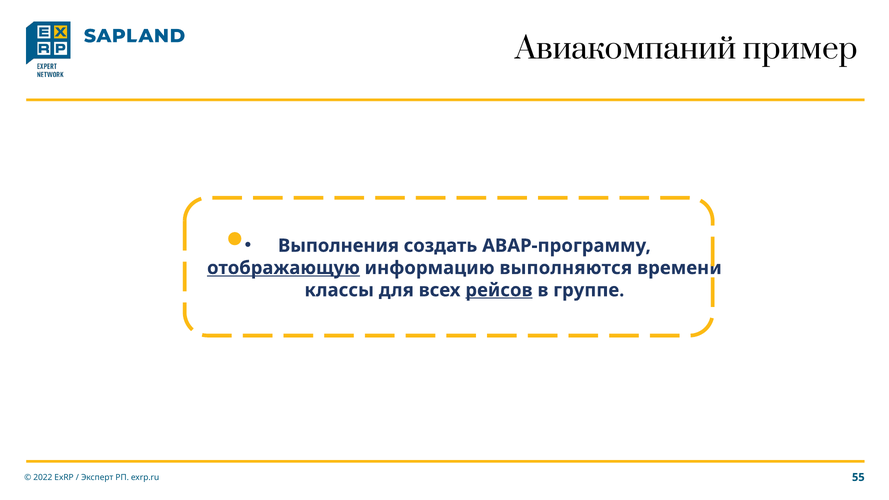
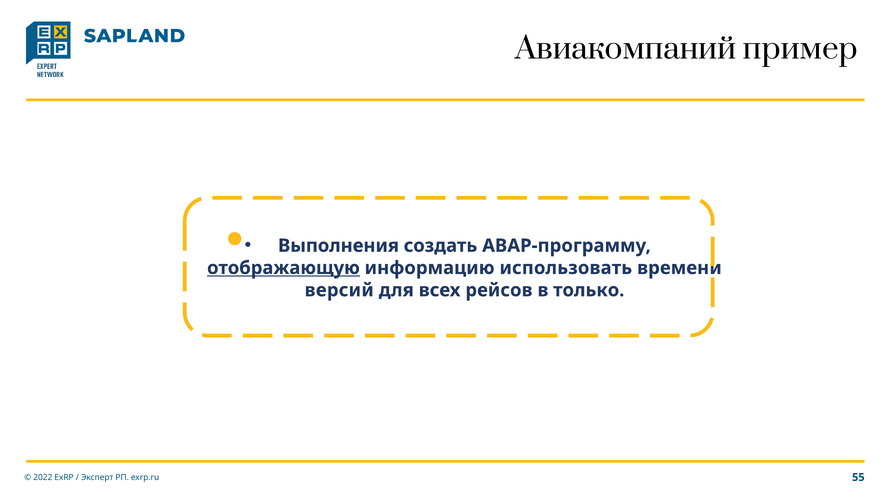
выполняются: выполняются -> использовать
классы: классы -> версий
рейсов underline: present -> none
группе: группе -> только
